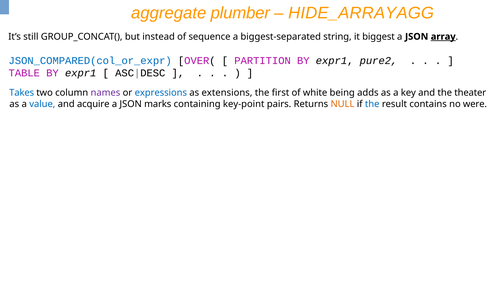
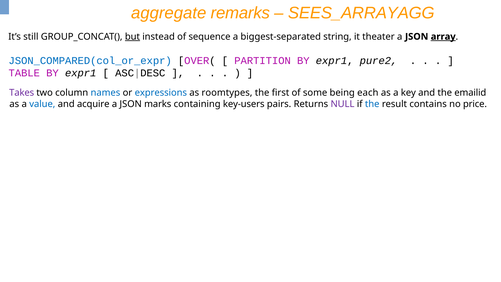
plumber: plumber -> remarks
HIDE_ARRAYAGG: HIDE_ARRAYAGG -> SEES_ARRAYAGG
but underline: none -> present
biggest: biggest -> theater
Takes colour: blue -> purple
names colour: purple -> blue
extensions: extensions -> roomtypes
white: white -> some
adds: adds -> each
theater: theater -> emailid
key-point: key-point -> key-users
NULL colour: orange -> purple
were: were -> price
